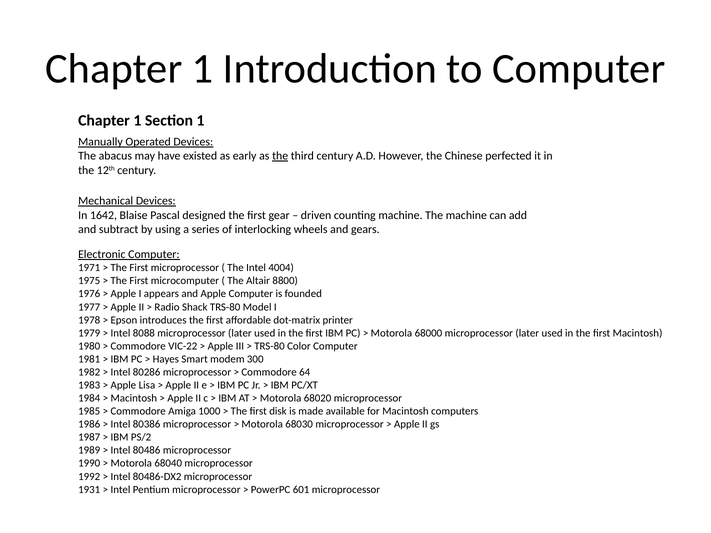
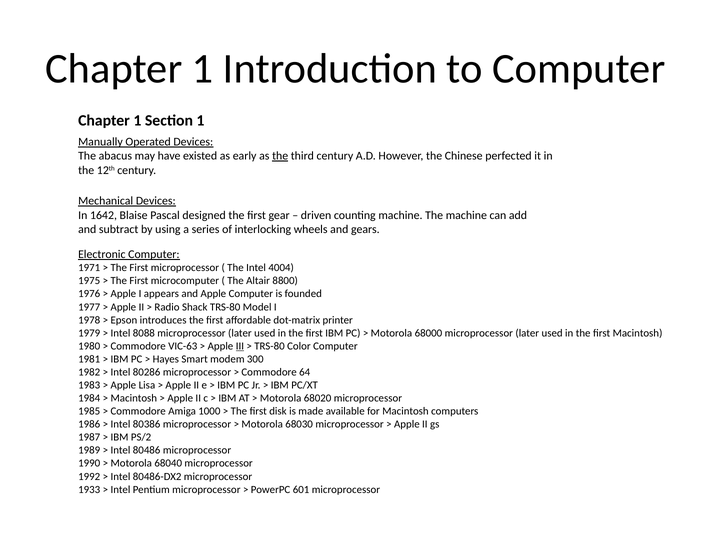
VIC-22: VIC-22 -> VIC-63
III underline: none -> present
1931: 1931 -> 1933
